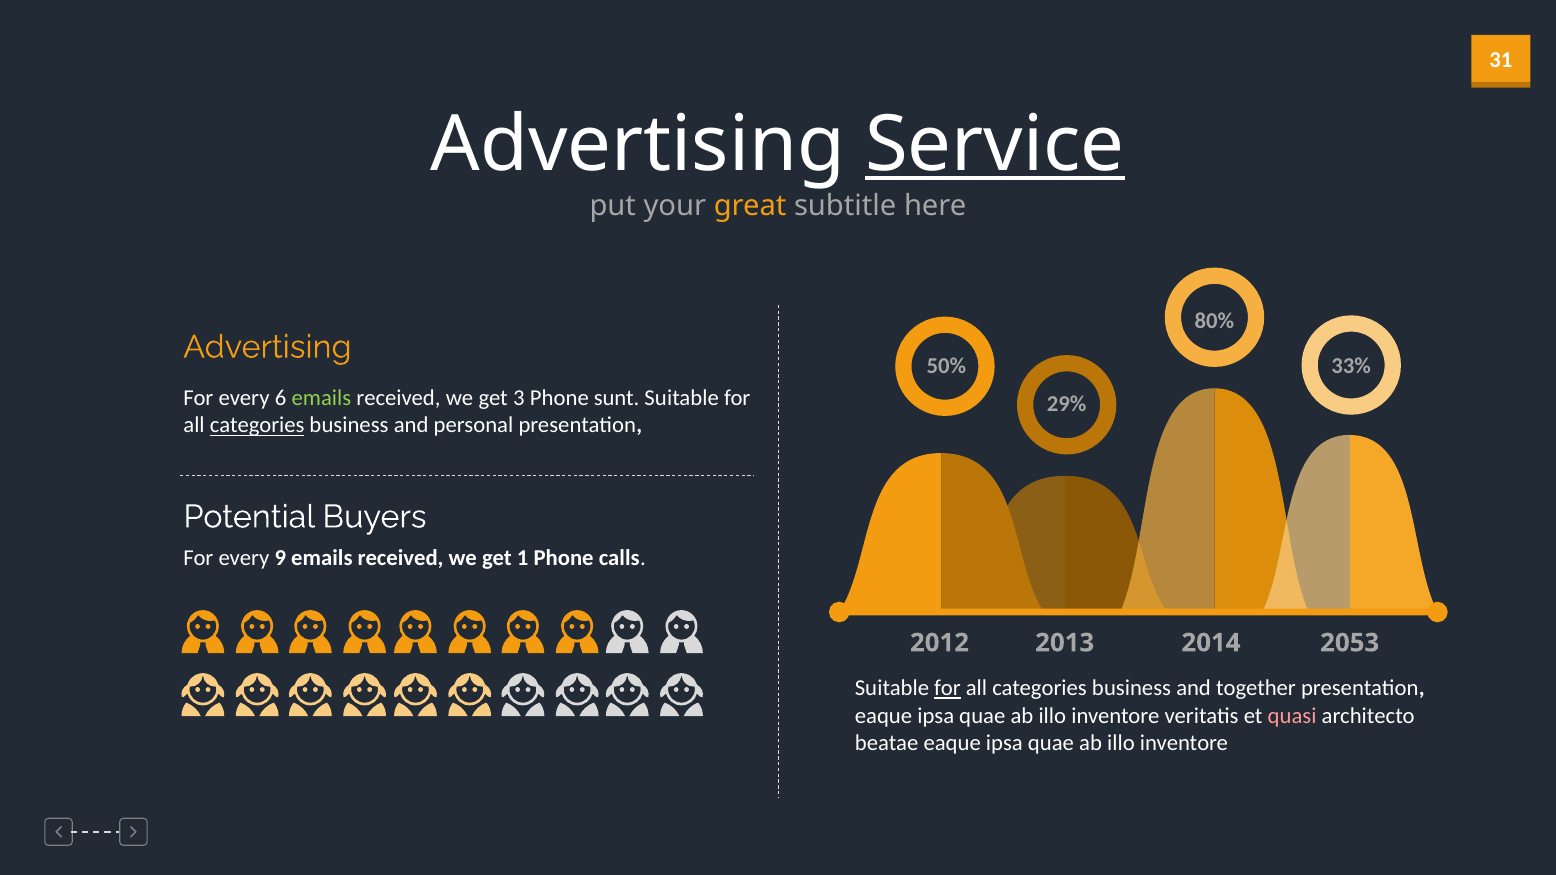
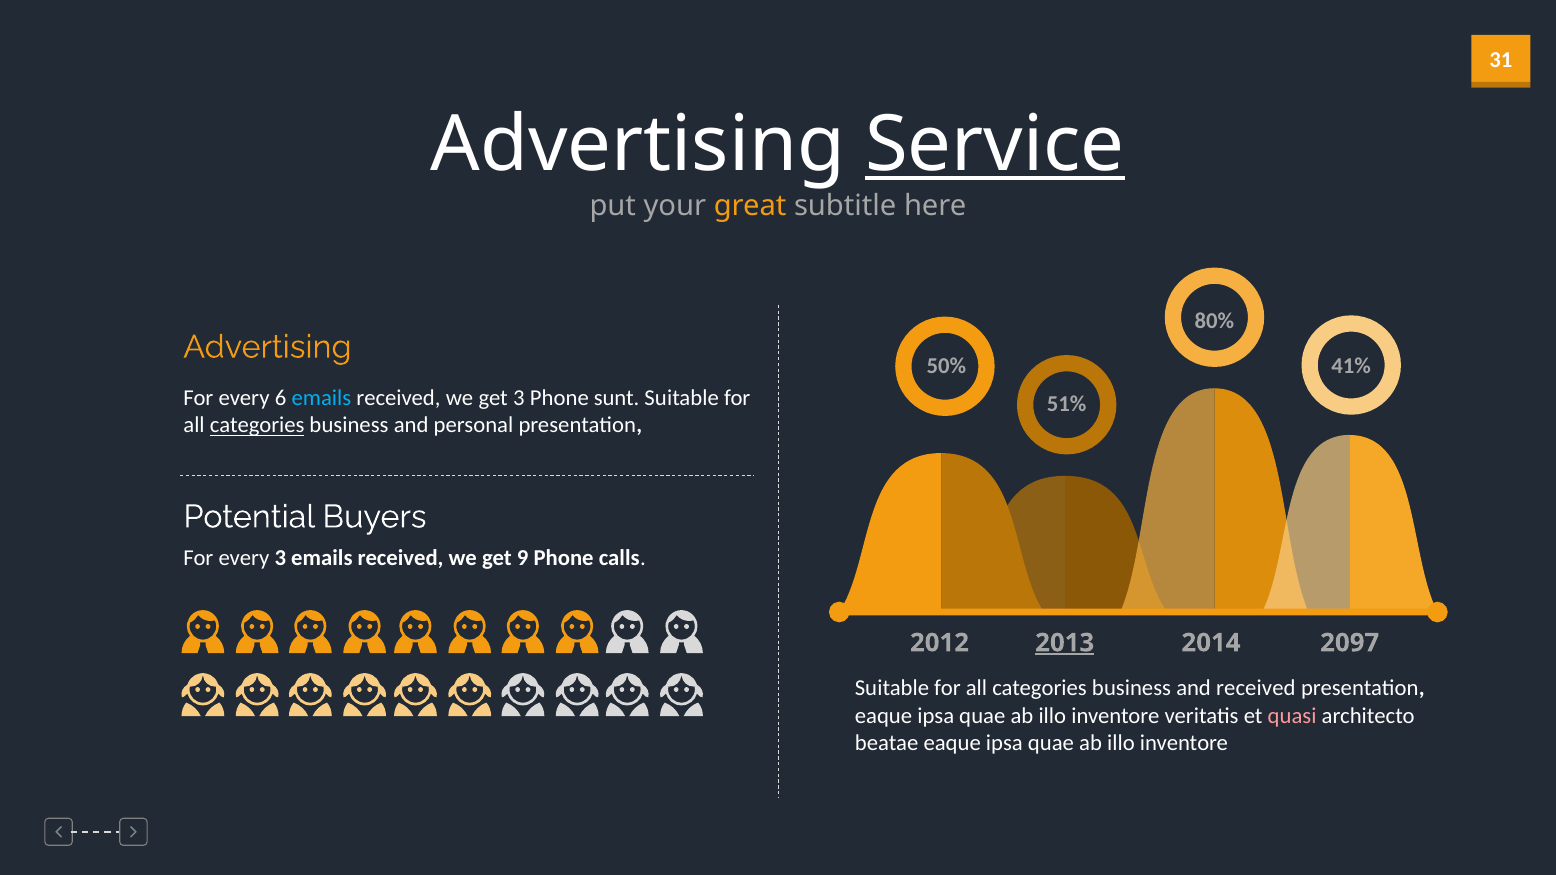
33%: 33% -> 41%
emails at (321, 398) colour: light green -> light blue
29%: 29% -> 51%
every 9: 9 -> 3
1: 1 -> 9
2013 underline: none -> present
2053: 2053 -> 2097
for at (947, 688) underline: present -> none
and together: together -> received
